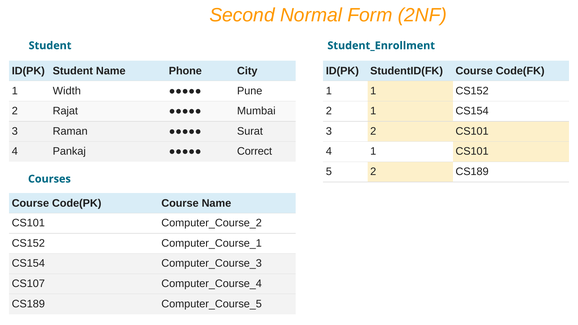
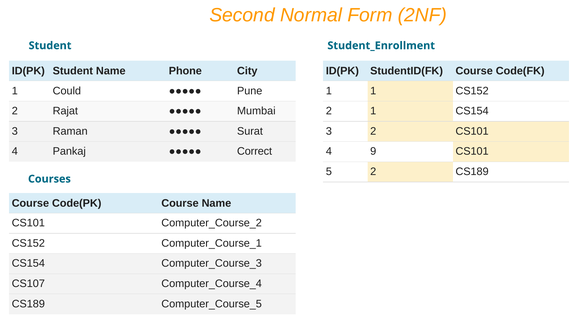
Width: Width -> Could
4 1: 1 -> 9
